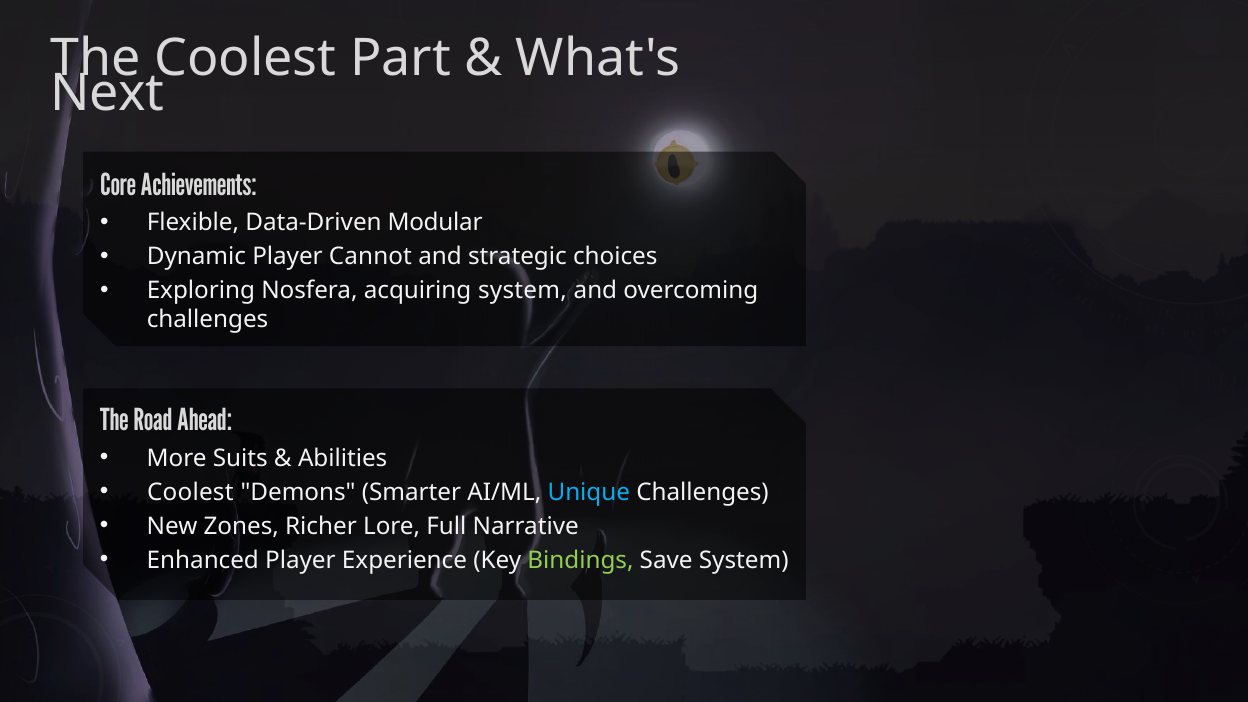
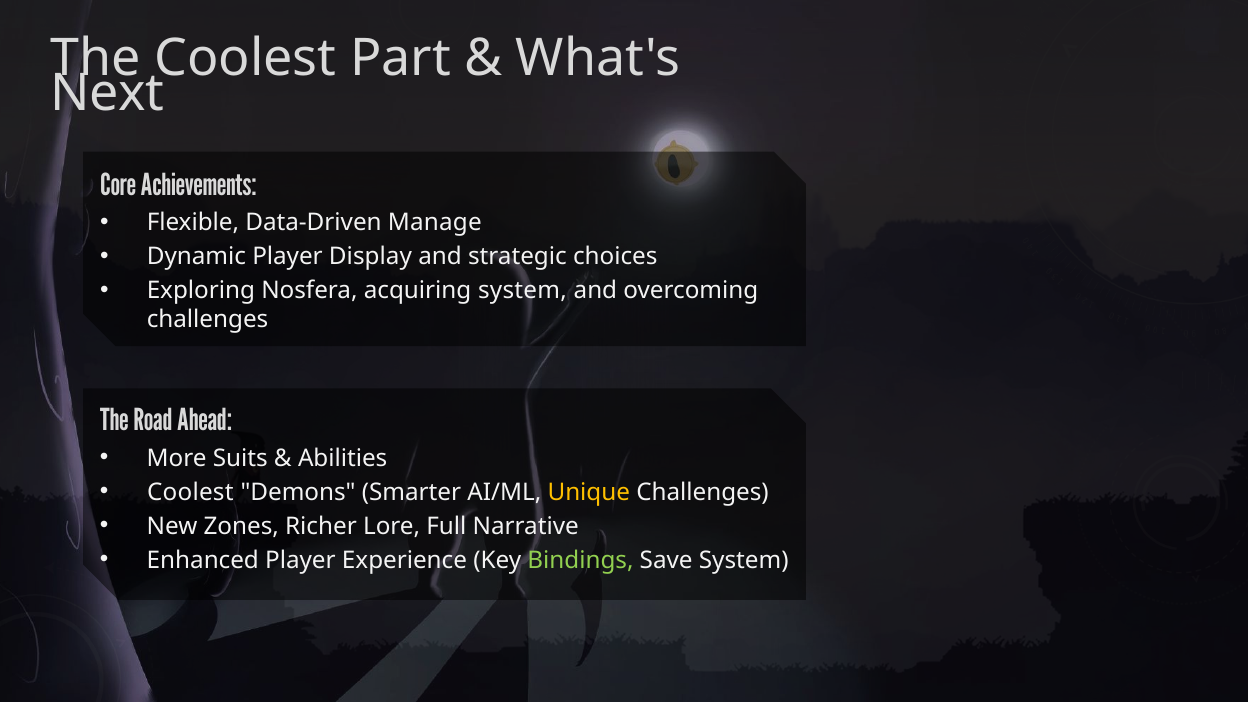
Modular: Modular -> Manage
Cannot: Cannot -> Display
Unique colour: light blue -> yellow
